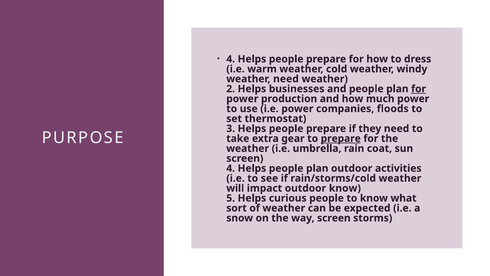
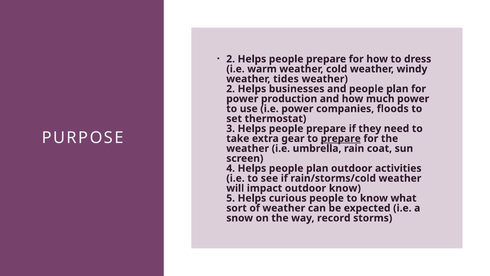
4 at (231, 59): 4 -> 2
weather need: need -> tides
for at (419, 89) underline: present -> none
way screen: screen -> record
